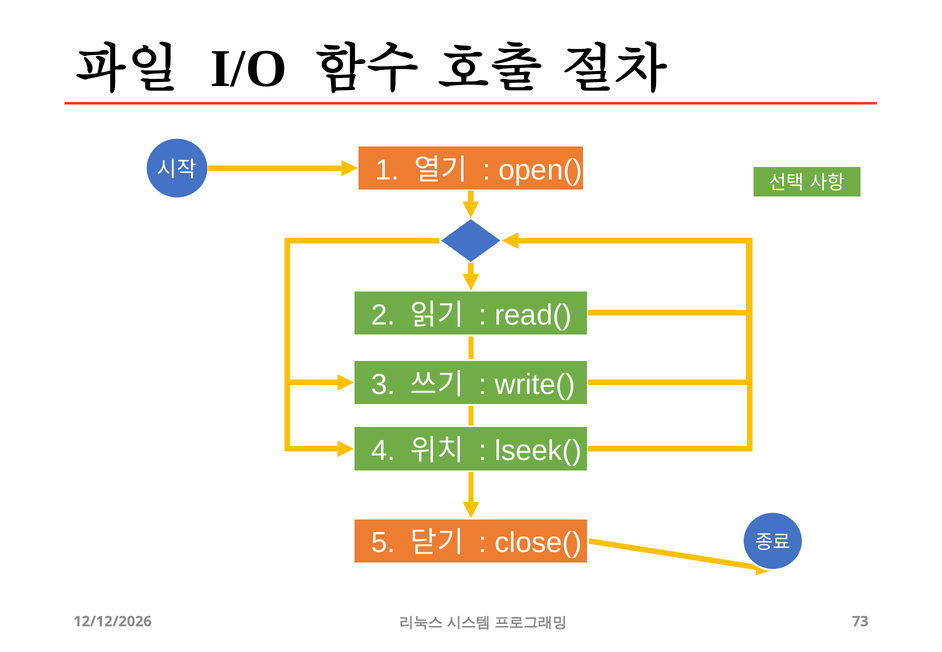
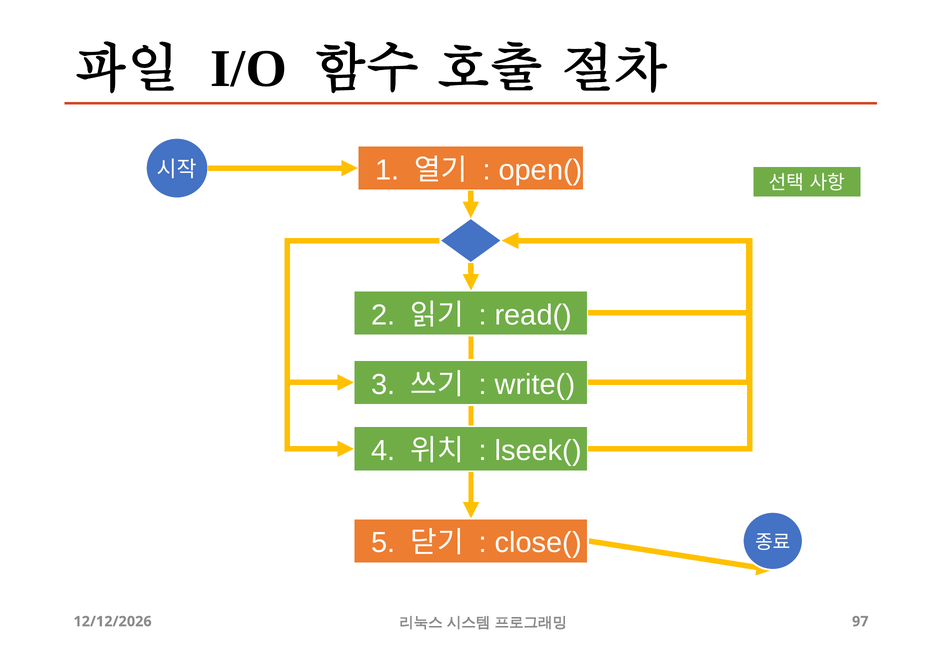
73: 73 -> 97
